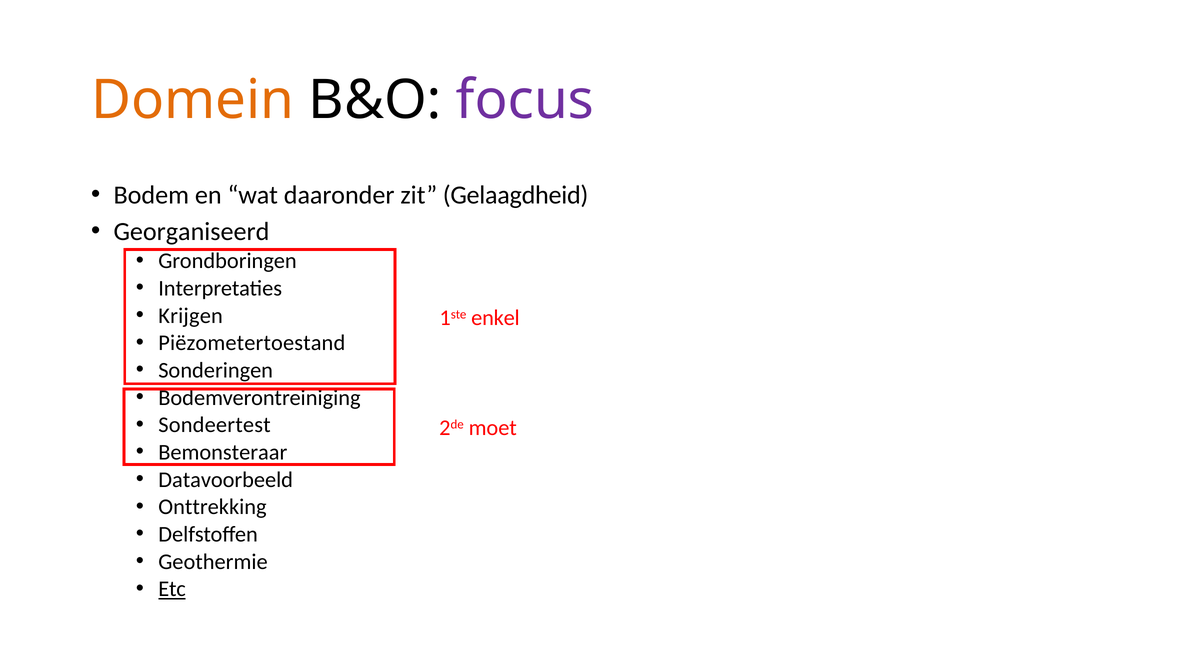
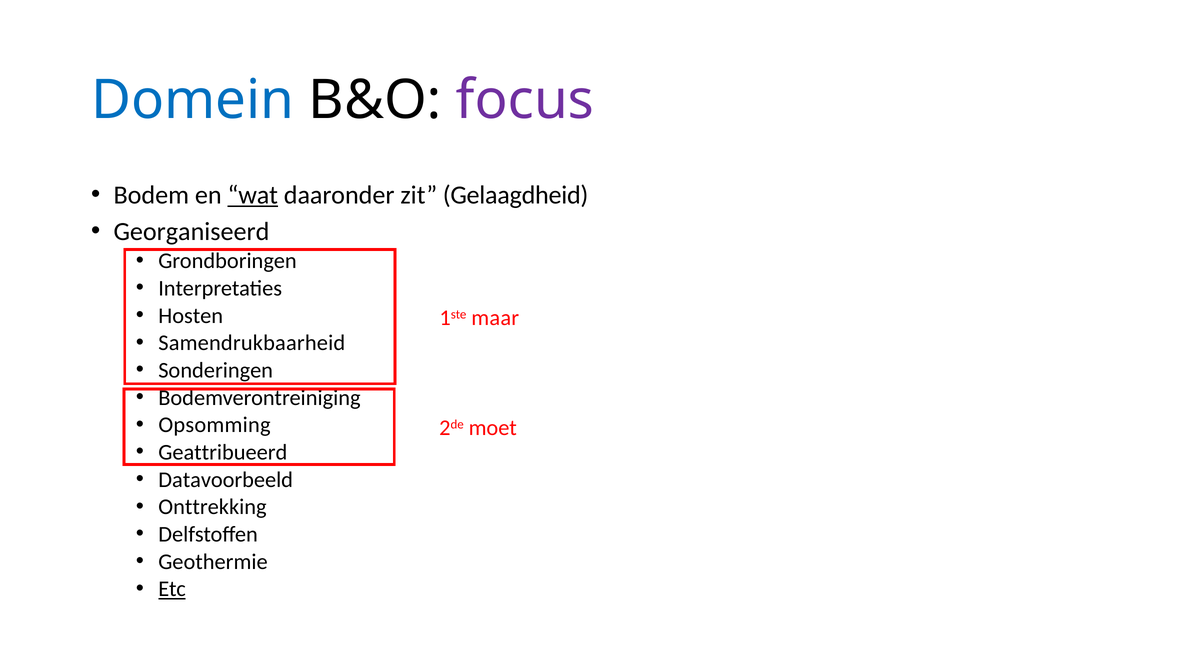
Domein colour: orange -> blue
wat underline: none -> present
Krijgen: Krijgen -> Hosten
enkel: enkel -> maar
Piëzometertoestand: Piëzometertoestand -> Samendrukbaarheid
Sondeertest: Sondeertest -> Opsomming
Bemonsteraar: Bemonsteraar -> Geattribueerd
